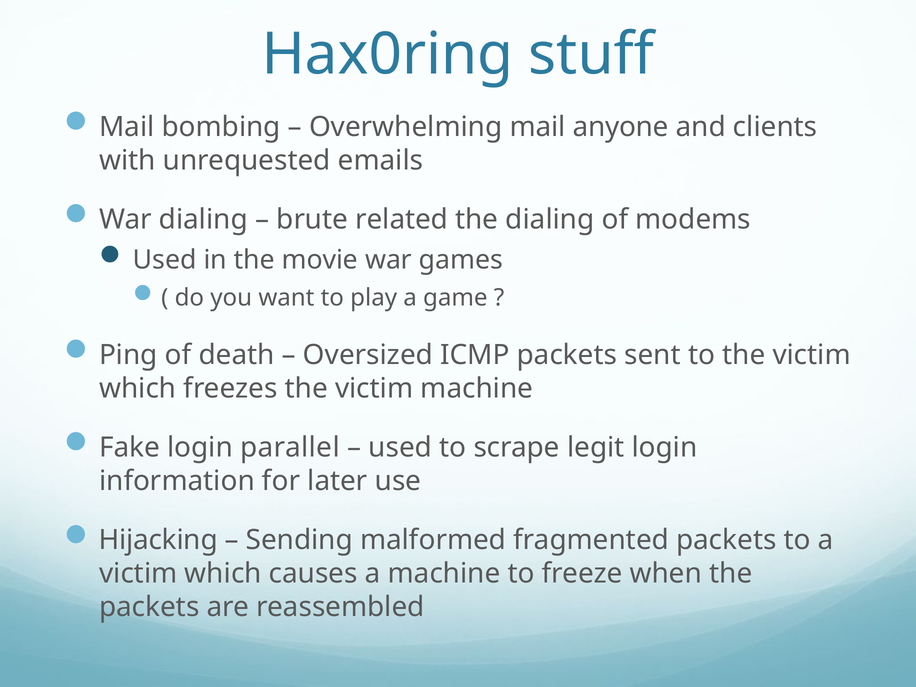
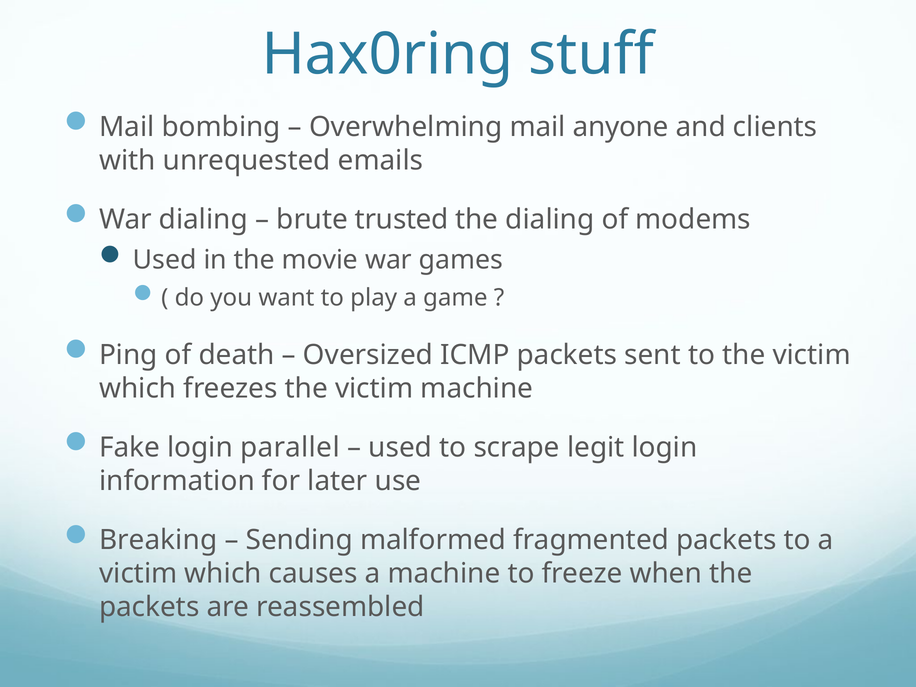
related: related -> trusted
Hijacking: Hijacking -> Breaking
